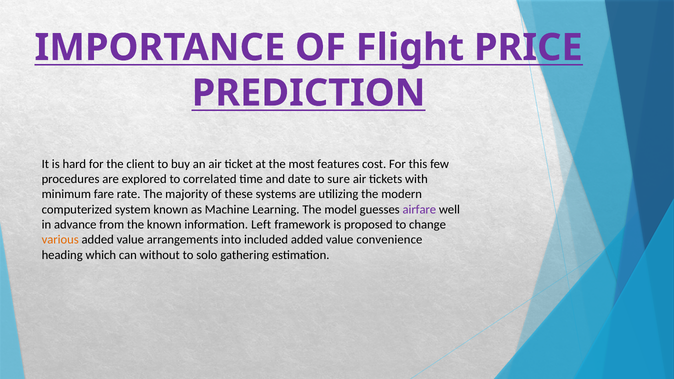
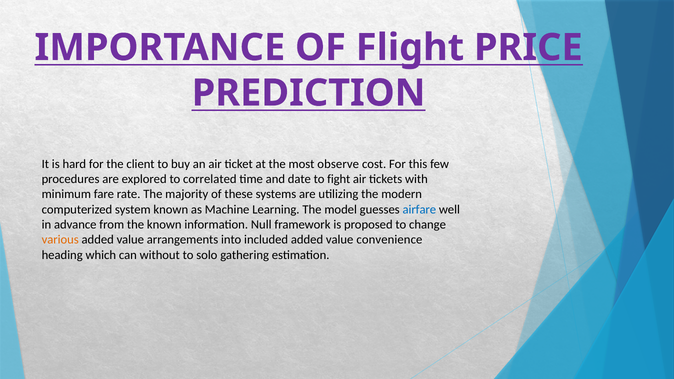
features: features -> observe
sure: sure -> fight
airfare colour: purple -> blue
Left: Left -> Null
